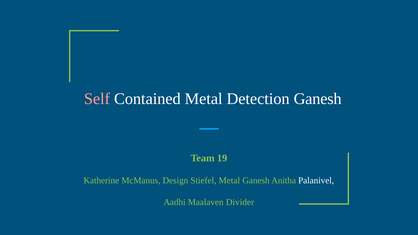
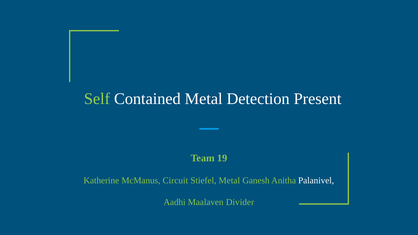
Self colour: pink -> light green
Detection Ganesh: Ganesh -> Present
Design: Design -> Circuit
